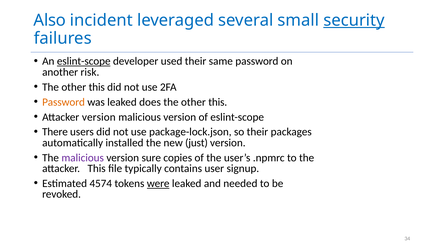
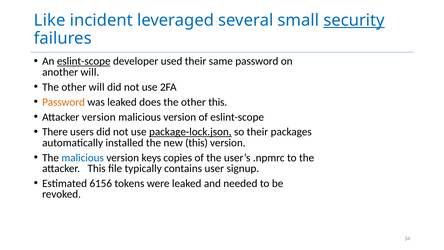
Also: Also -> Like
another risk: risk -> will
this at (97, 87): this -> will
package-lock.json underline: none -> present
new just: just -> this
malicious at (83, 158) colour: purple -> blue
sure: sure -> keys
4574: 4574 -> 6156
were underline: present -> none
